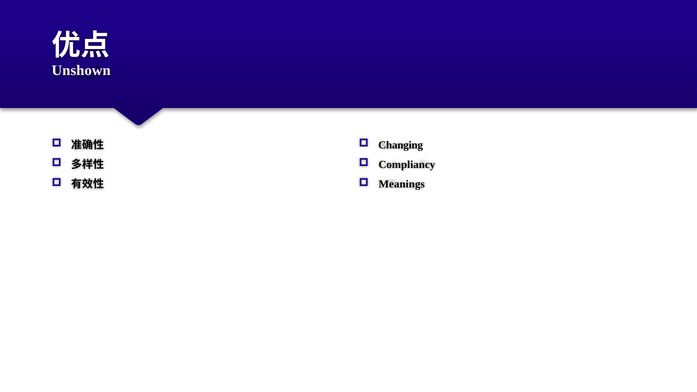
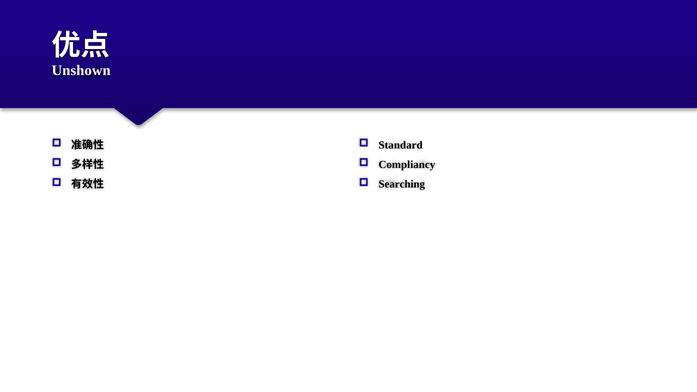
Changing: Changing -> Standard
Meanings: Meanings -> Searching
